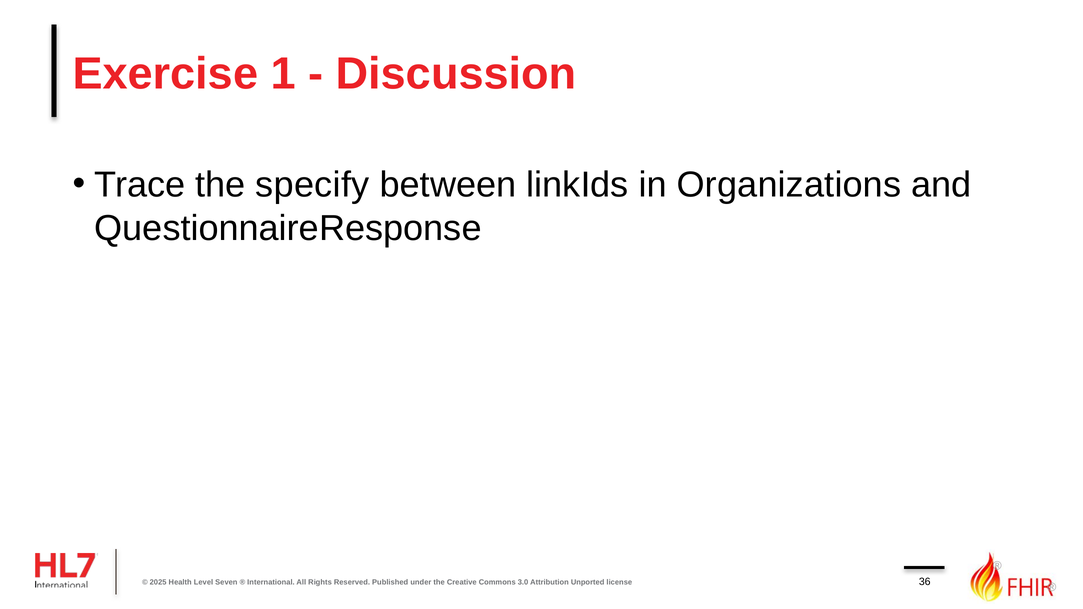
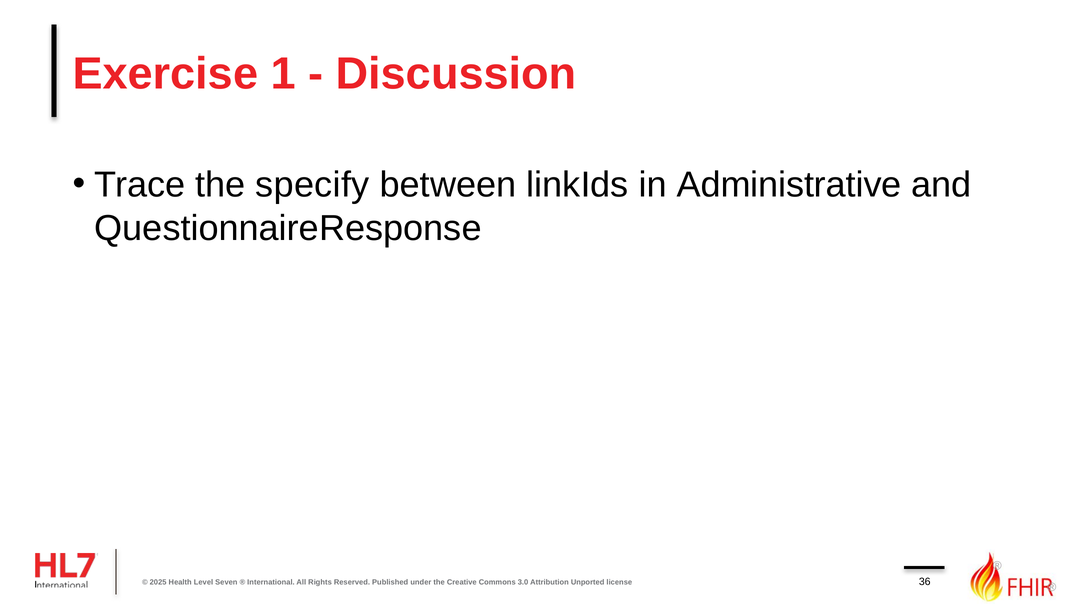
Organizations: Organizations -> Administrative
